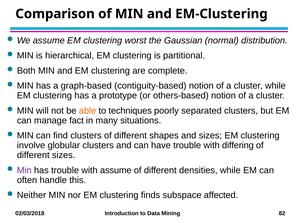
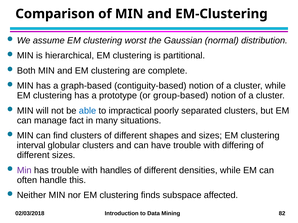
others-based: others-based -> group-based
able colour: orange -> blue
techniques: techniques -> impractical
involve: involve -> interval
with assume: assume -> handles
